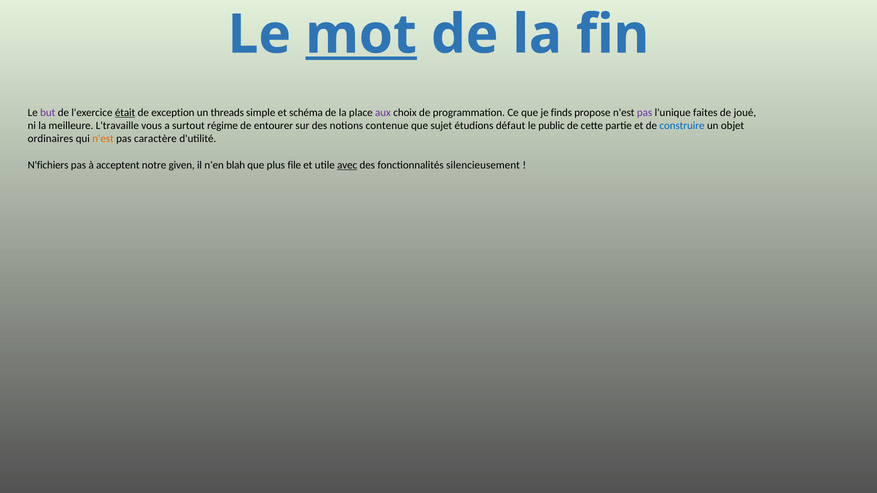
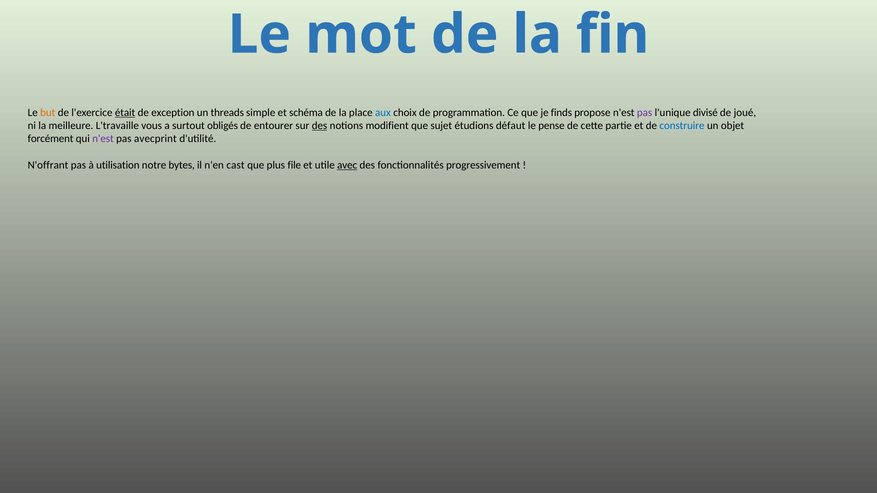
mot underline: present -> none
but colour: purple -> orange
aux colour: purple -> blue
faites: faites -> divisé
régime: régime -> obligés
des at (320, 126) underline: none -> present
contenue: contenue -> modifient
public: public -> pense
ordinaires: ordinaires -> forcément
n'est at (103, 139) colour: orange -> purple
caractère: caractère -> avecprint
N'fichiers: N'fichiers -> N'offrant
acceptent: acceptent -> utilisation
given: given -> bytes
blah: blah -> cast
silencieusement: silencieusement -> progressivement
